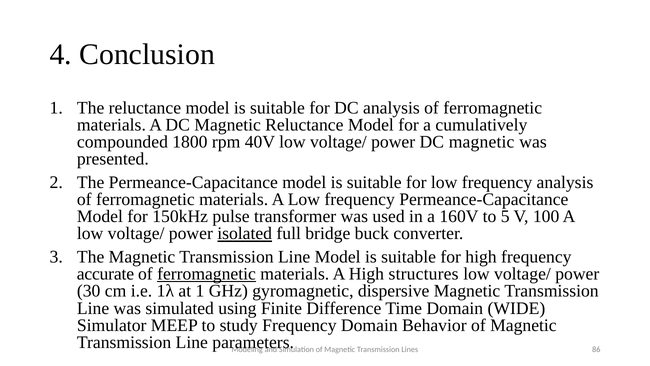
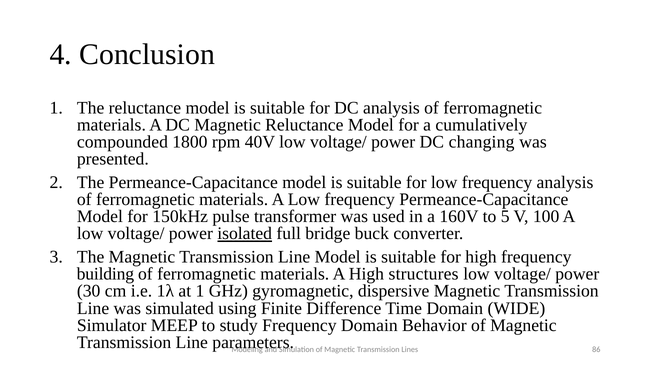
power DC magnetic: magnetic -> changing
accurate: accurate -> building
ferromagnetic at (207, 274) underline: present -> none
